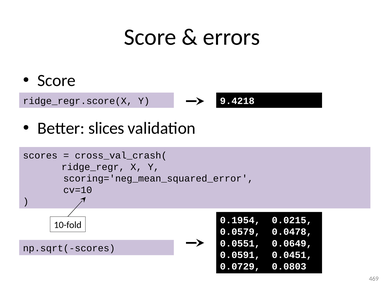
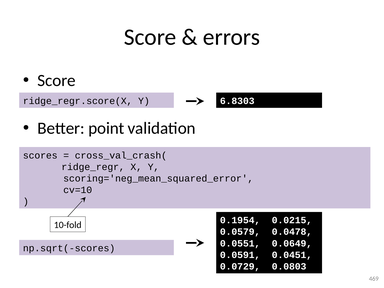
9.4218: 9.4218 -> 6.8303
slices: slices -> point
